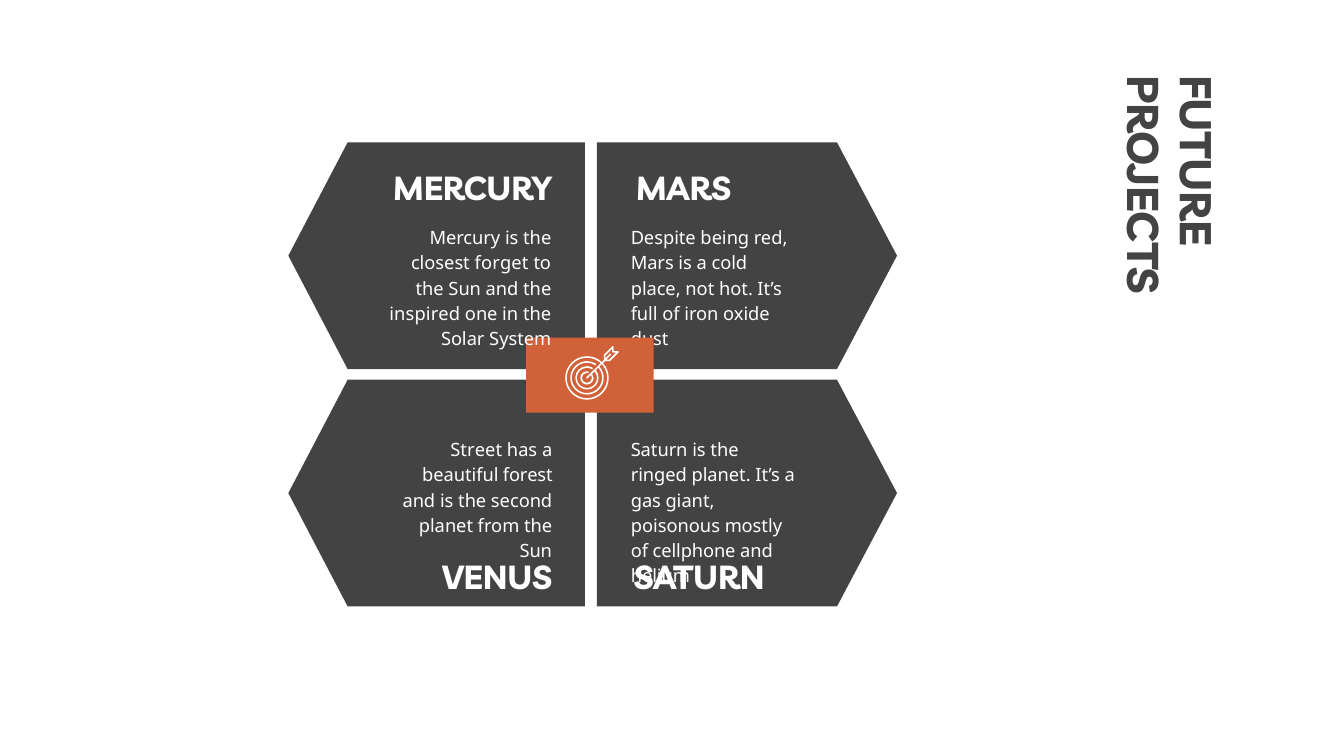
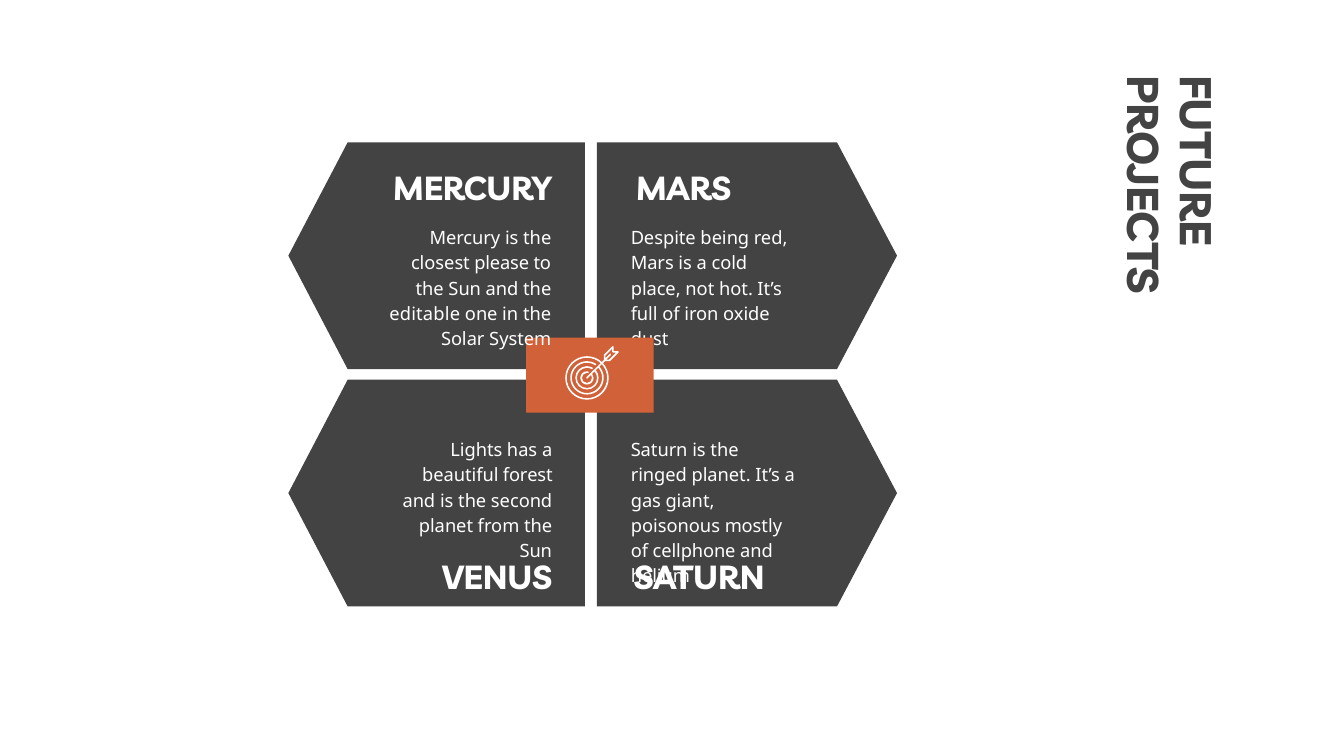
forget: forget -> please
inspired: inspired -> editable
Street: Street -> Lights
